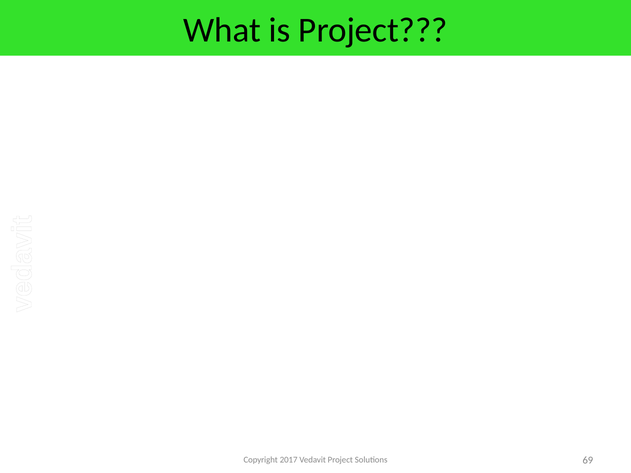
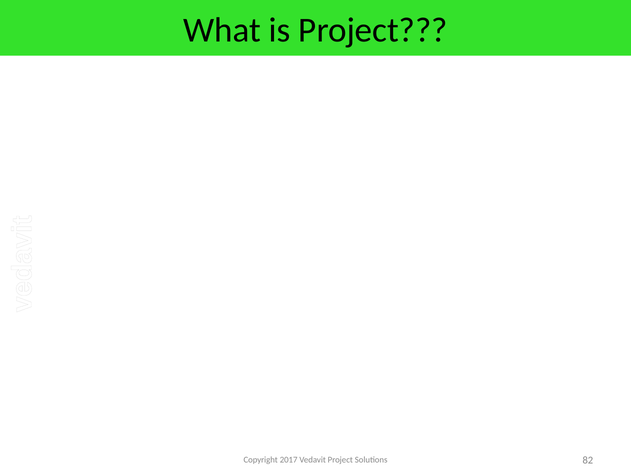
69: 69 -> 82
